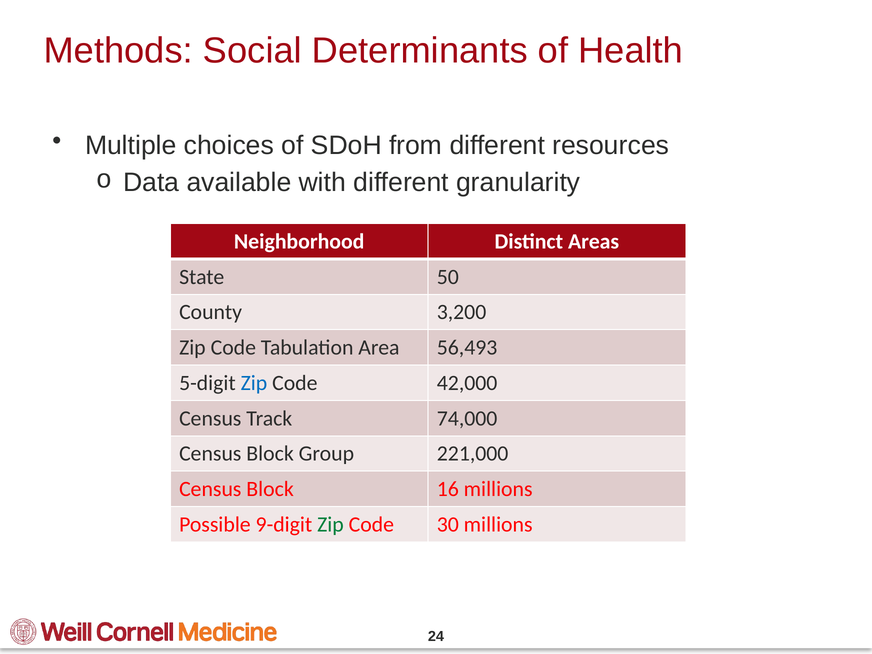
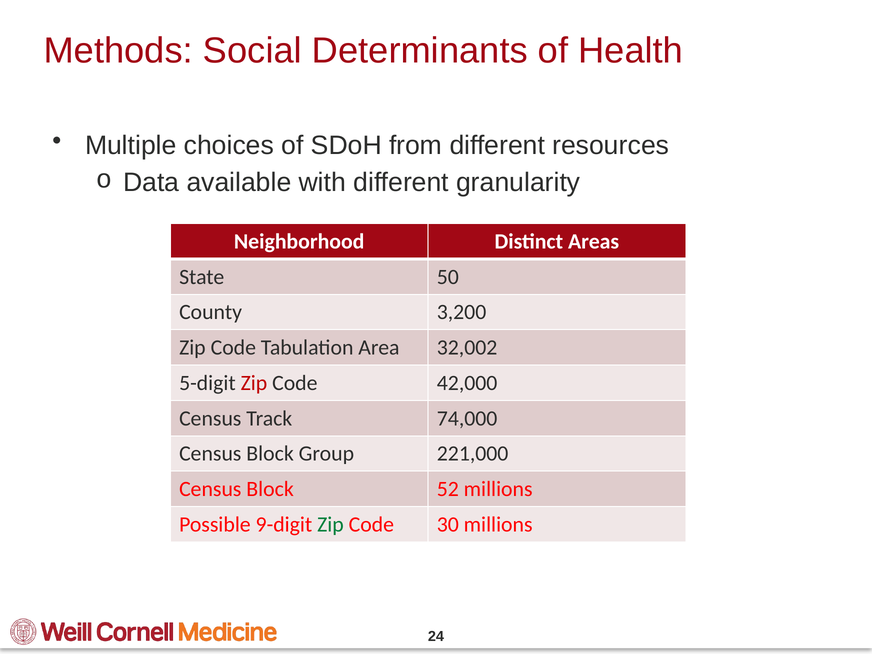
56,493: 56,493 -> 32,002
Zip at (254, 383) colour: blue -> red
16: 16 -> 52
